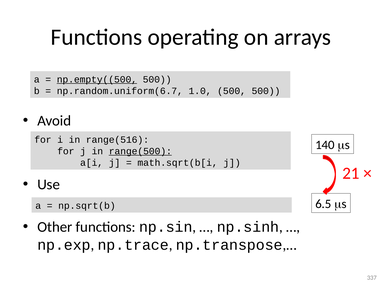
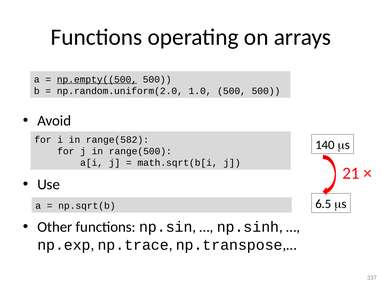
np.random.uniform(6.7: np.random.uniform(6.7 -> np.random.uniform(2.0
range(516: range(516 -> range(582
range(500 underline: present -> none
